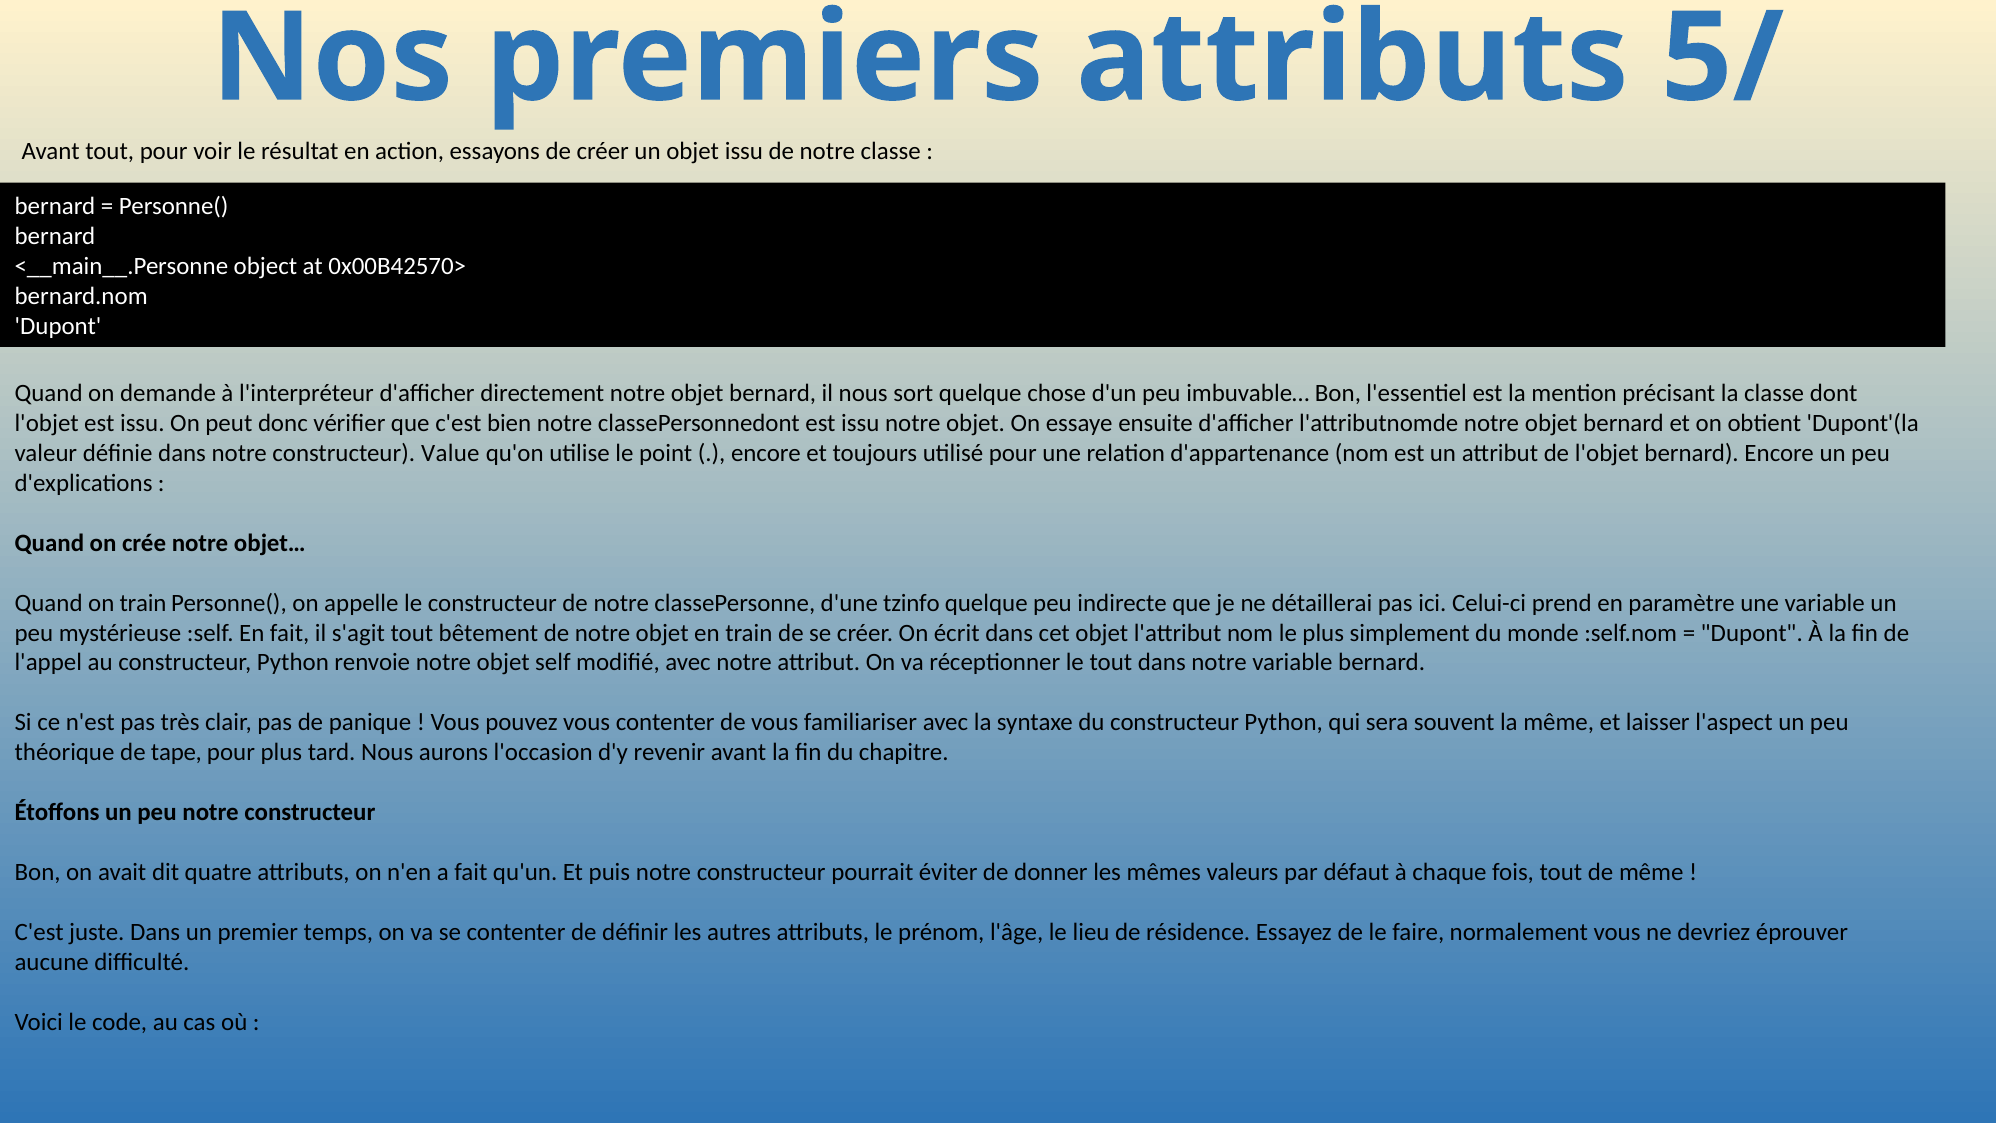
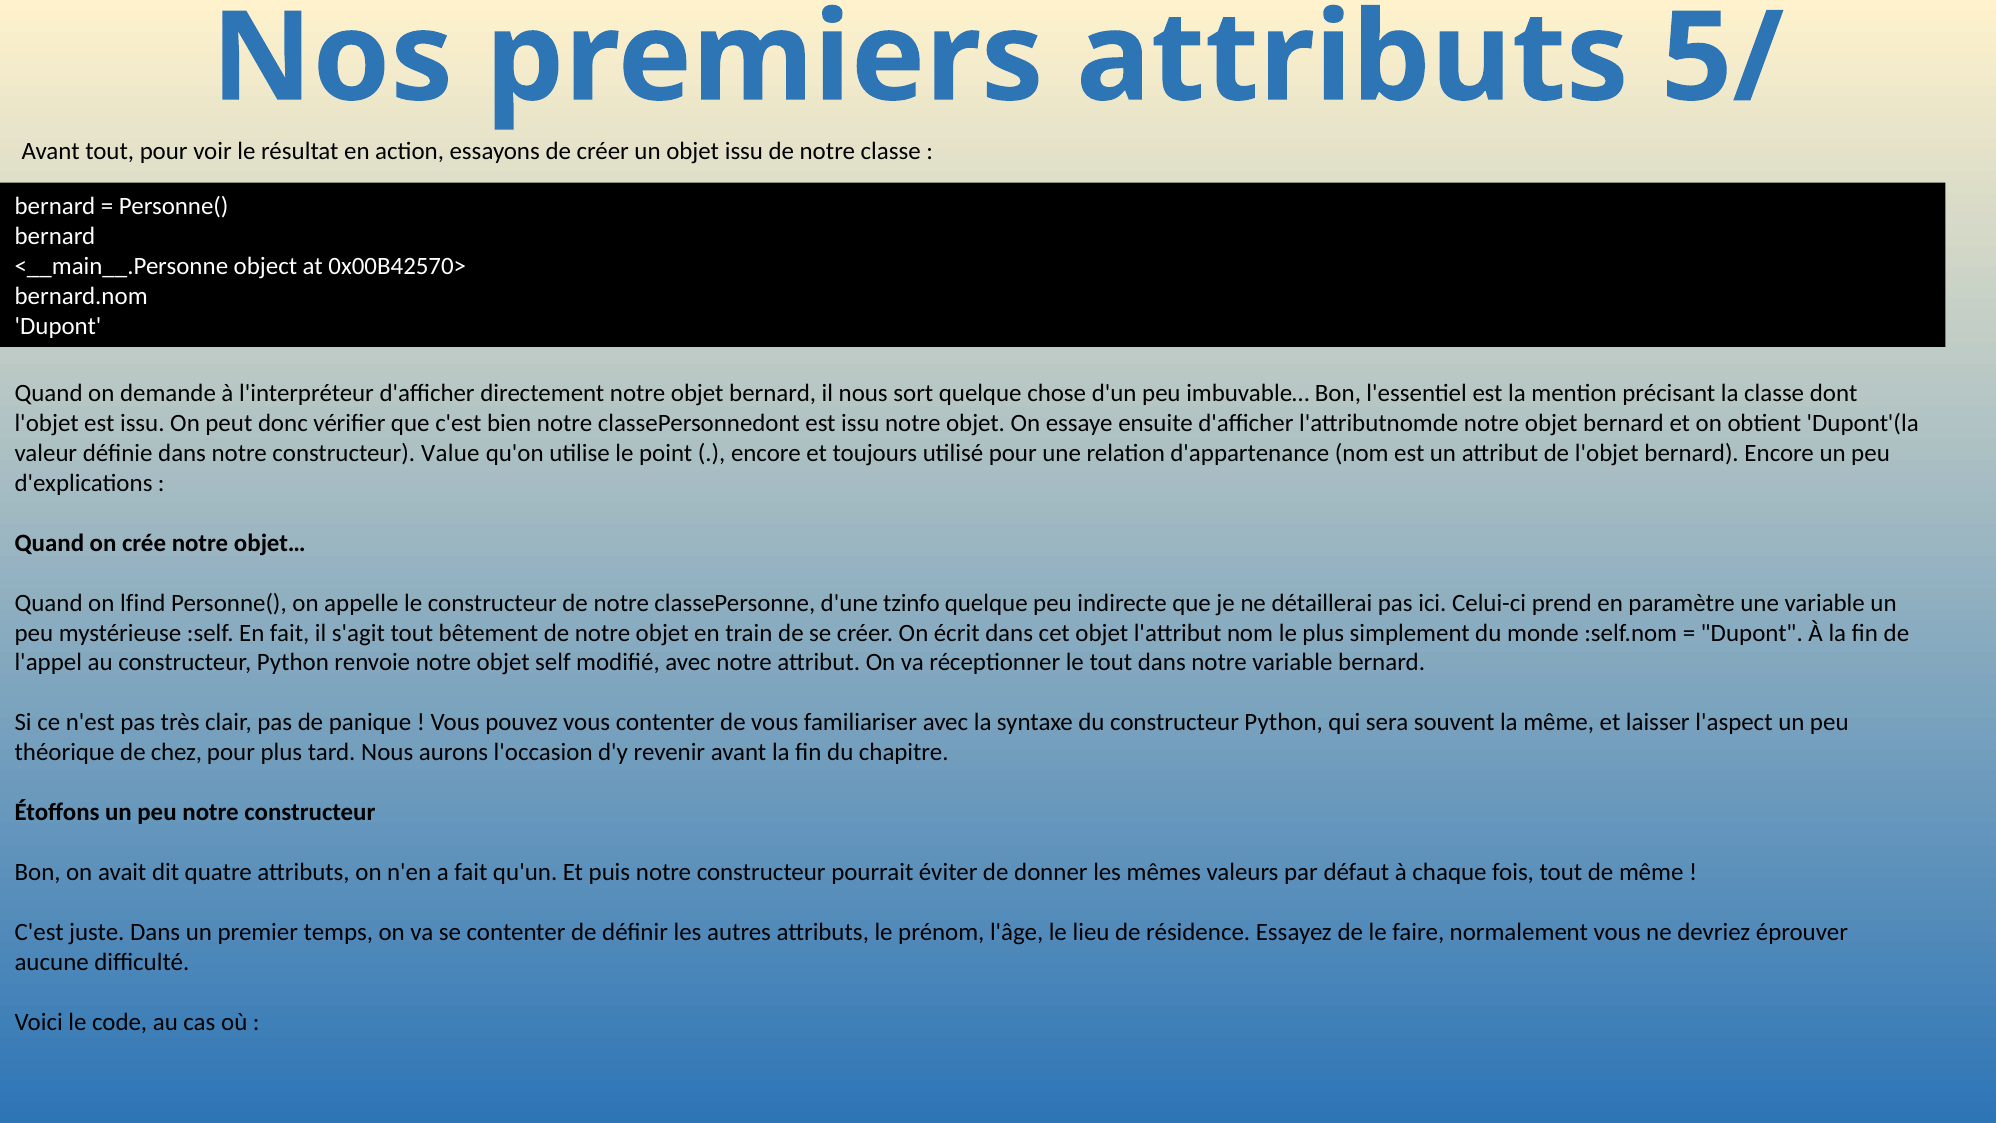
on train: train -> lfind
tape: tape -> chez
